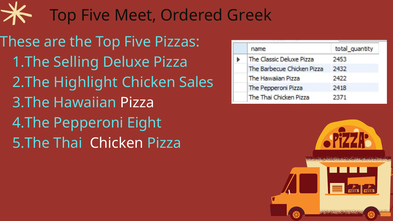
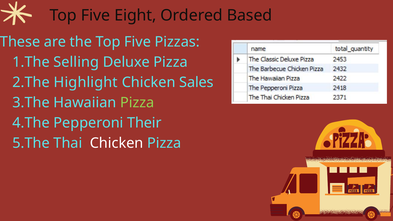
Meet: Meet -> Eight
Greek: Greek -> Based
Pizza at (137, 103) colour: white -> light green
Eight: Eight -> Their
